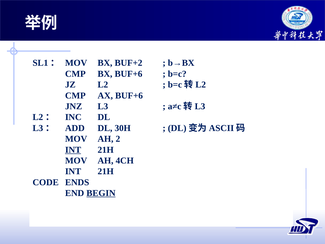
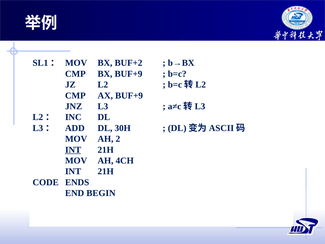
BX BUF+6: BUF+6 -> BUF+9
AX BUF+6: BUF+6 -> BUF+9
BEGIN underline: present -> none
